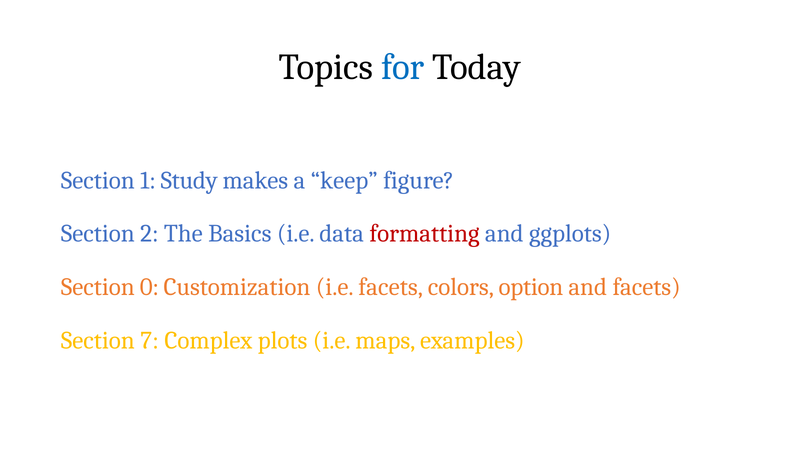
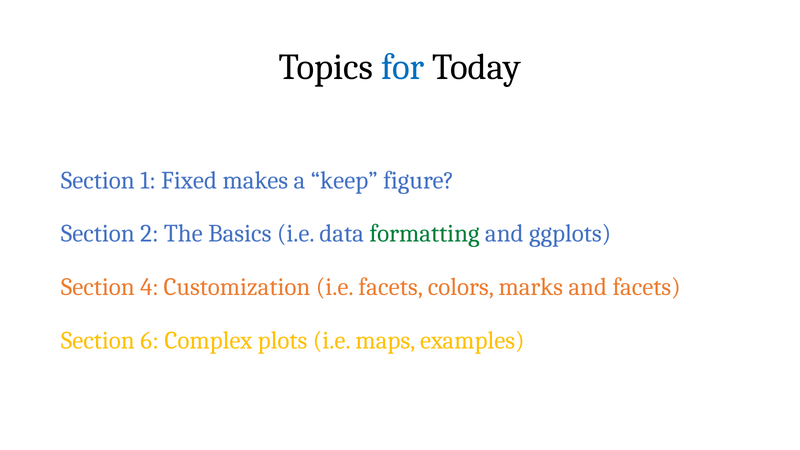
Study: Study -> Fixed
formatting colour: red -> green
0: 0 -> 4
option: option -> marks
7: 7 -> 6
